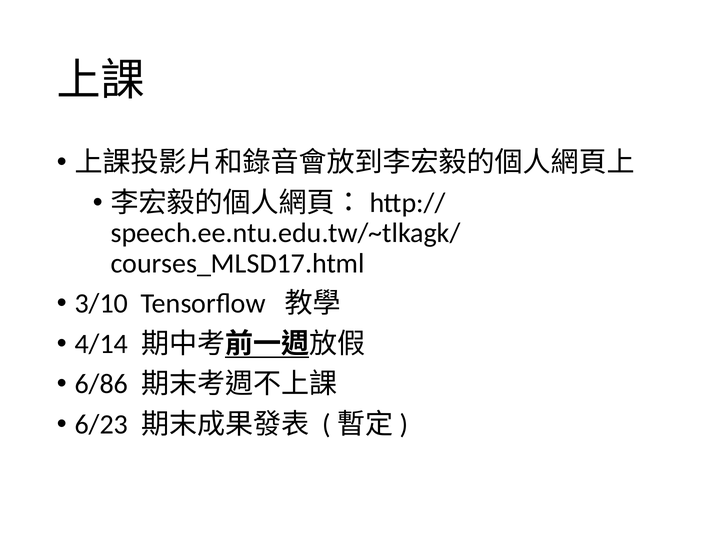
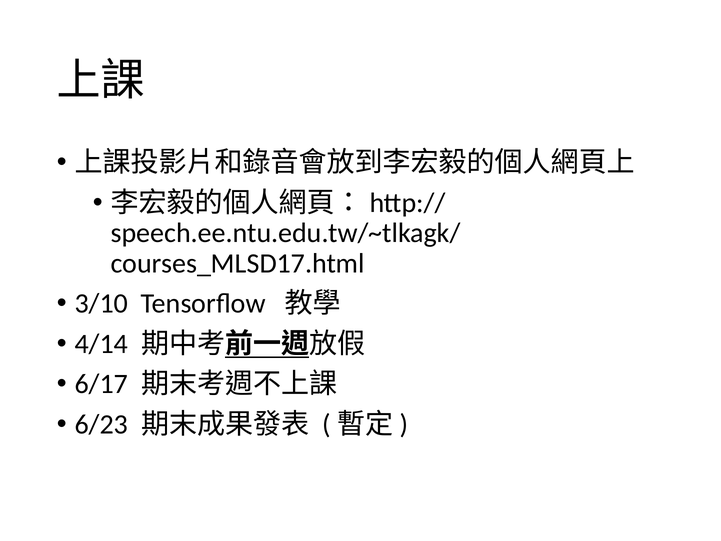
6/86: 6/86 -> 6/17
